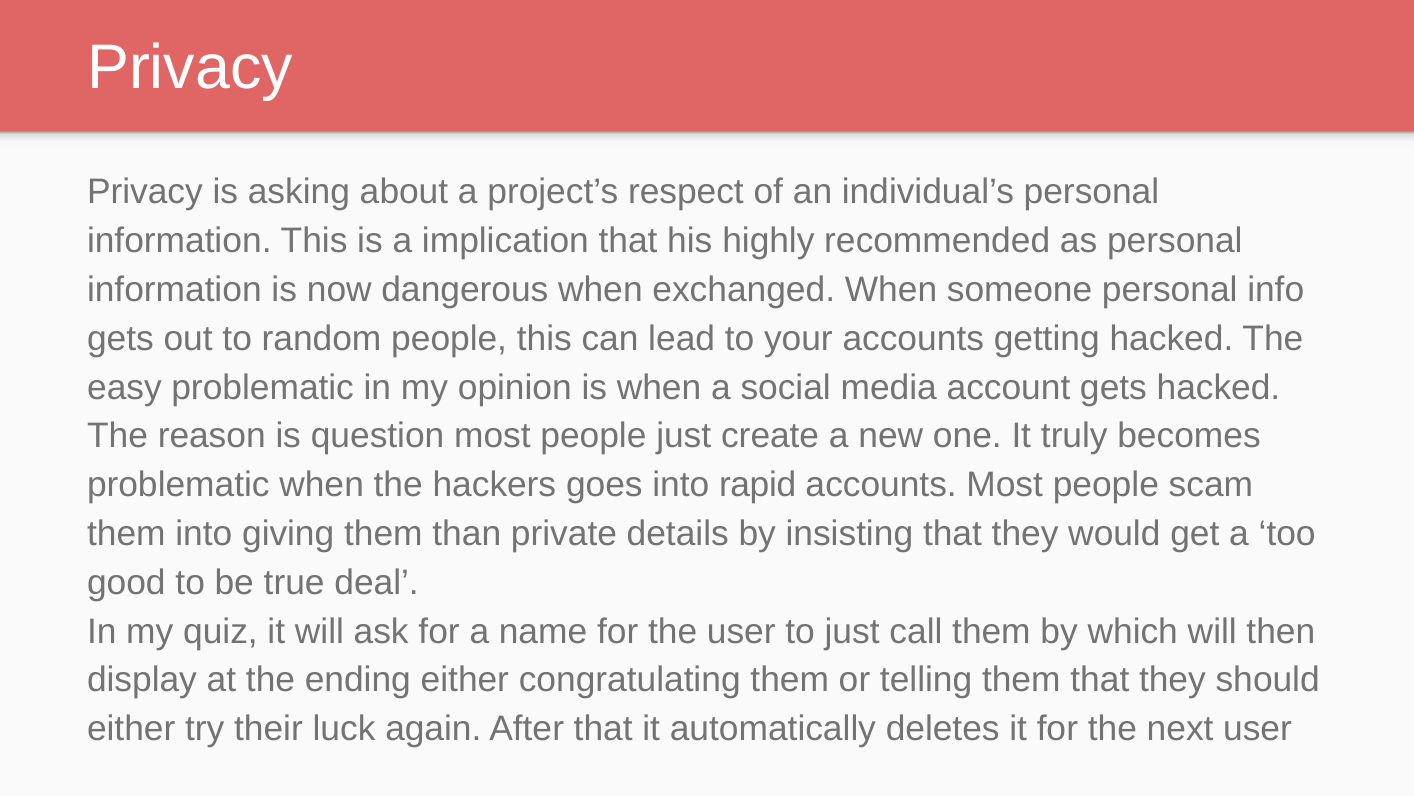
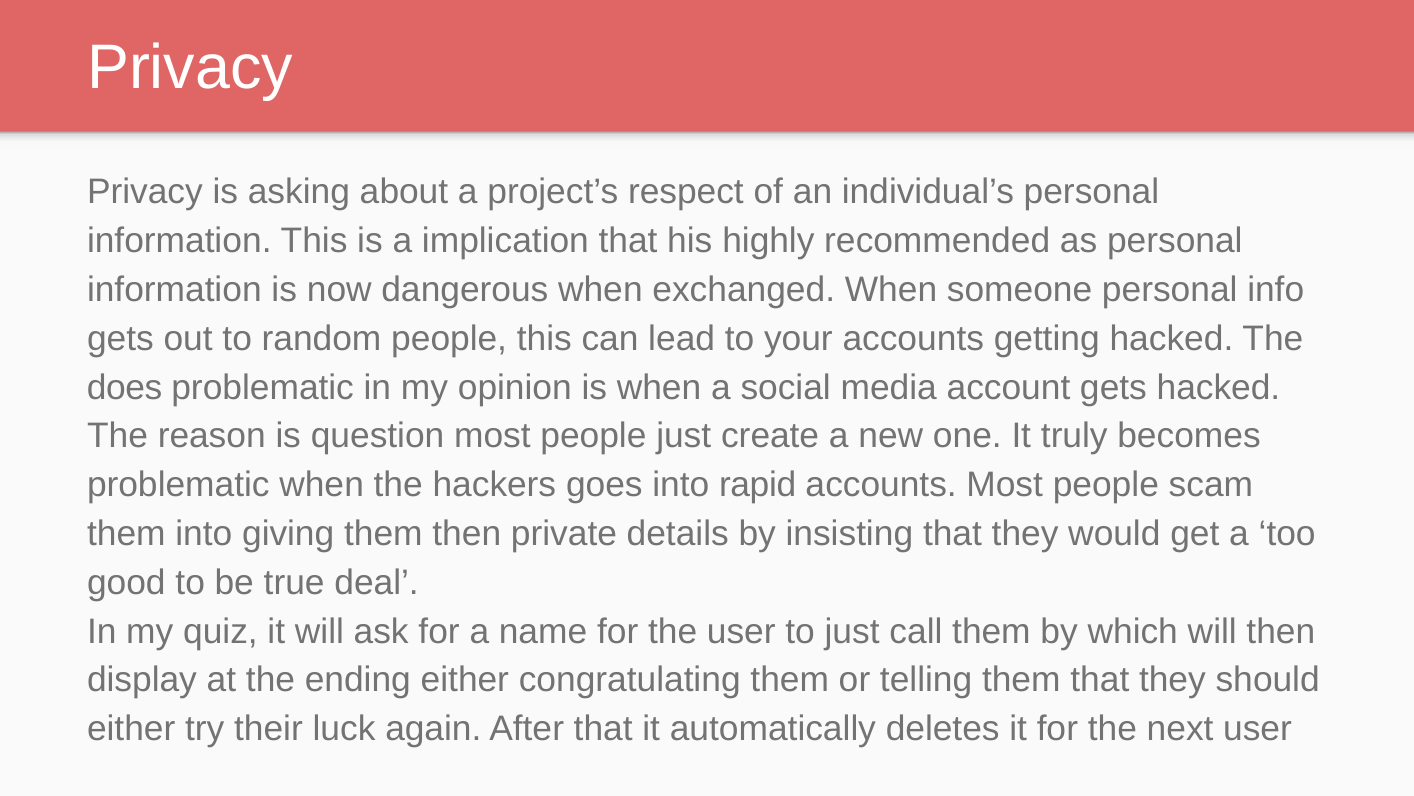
easy: easy -> does
them than: than -> then
